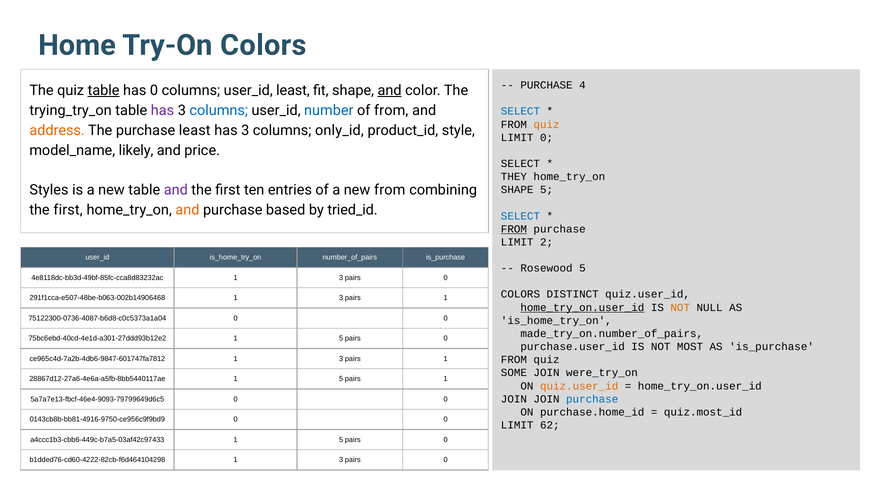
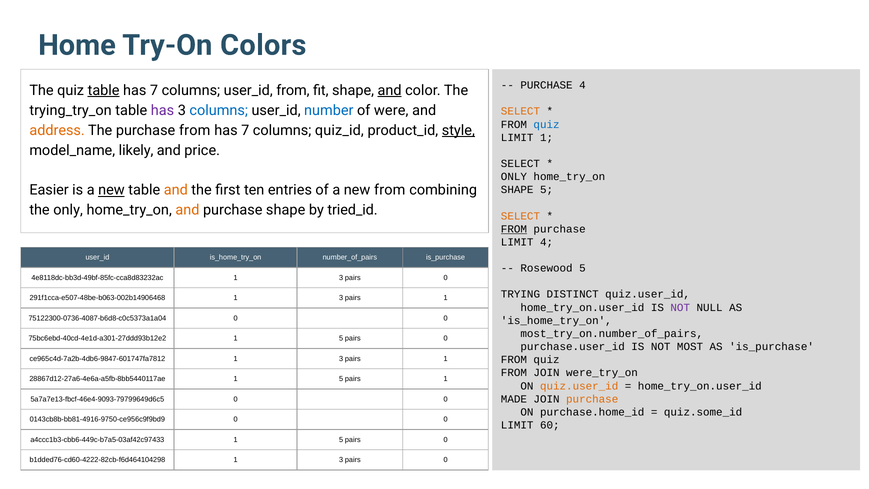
0 at (154, 90): 0 -> 7
user_id least: least -> from
of from: from -> were
SELECT at (520, 111) colour: blue -> orange
quiz at (547, 124) colour: orange -> blue
purchase least: least -> from
3 at (245, 130): 3 -> 7
only_id: only_id -> quiz_id
style underline: none -> present
LIMIT 0: 0 -> 1
THEY at (514, 177): THEY -> ONLY
Styles: Styles -> Easier
new at (111, 190) underline: none -> present
and at (176, 190) colour: purple -> orange
first at (68, 210): first -> only
purchase based: based -> shape
SELECT at (520, 216) colour: blue -> orange
LIMIT 2: 2 -> 4
COLORS at (520, 294): COLORS -> TRYING
home_try_on.user_id at (582, 307) underline: present -> none
NOT at (680, 307) colour: orange -> purple
made_try_on.number_of_pairs: made_try_on.number_of_pairs -> most_try_on.number_of_pairs
SOME at (514, 373): SOME -> FROM
JOIN at (514, 399): JOIN -> MADE
purchase at (592, 399) colour: blue -> orange
quiz.most_id: quiz.most_id -> quiz.some_id
62: 62 -> 60
